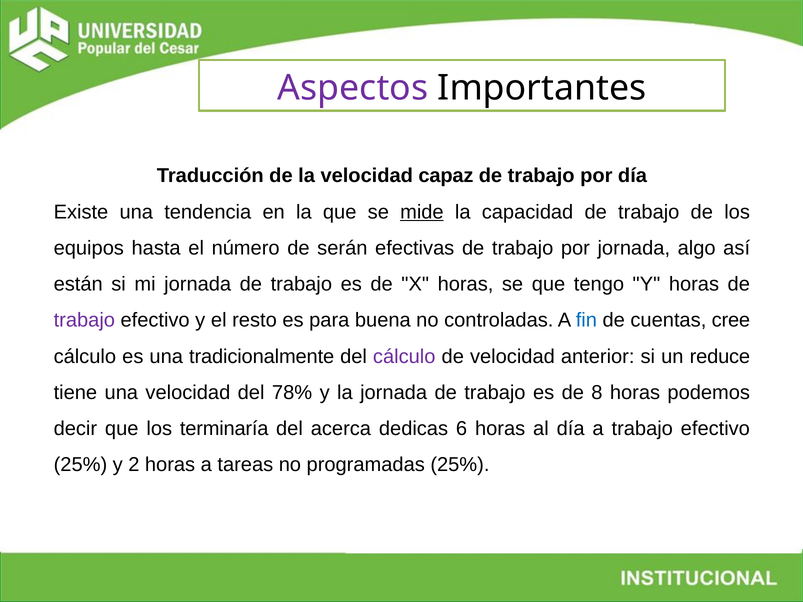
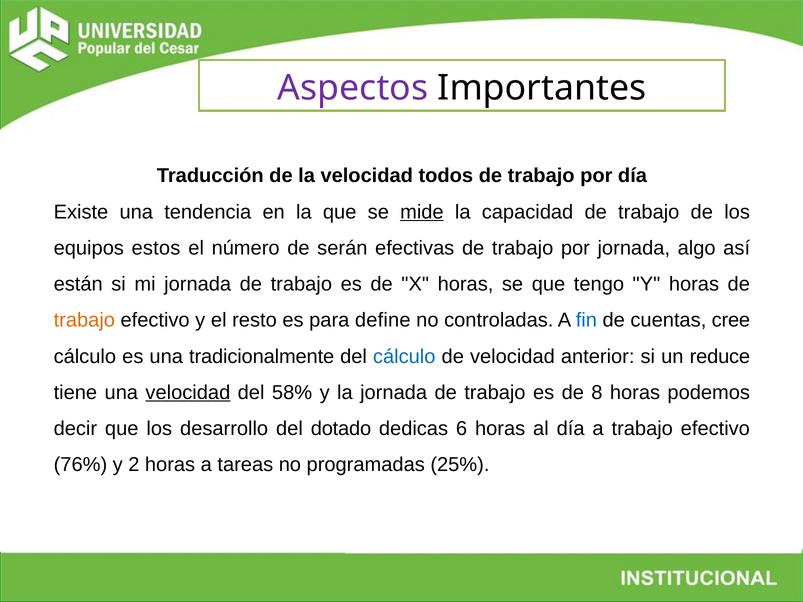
capaz: capaz -> todos
hasta: hasta -> estos
trabajo at (84, 320) colour: purple -> orange
buena: buena -> define
cálculo at (404, 357) colour: purple -> blue
velocidad at (188, 393) underline: none -> present
78%: 78% -> 58%
terminaría: terminaría -> desarrollo
acerca: acerca -> dotado
25% at (80, 465): 25% -> 76%
